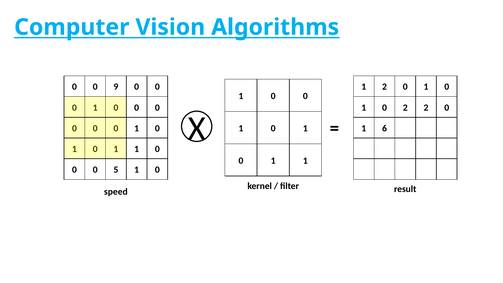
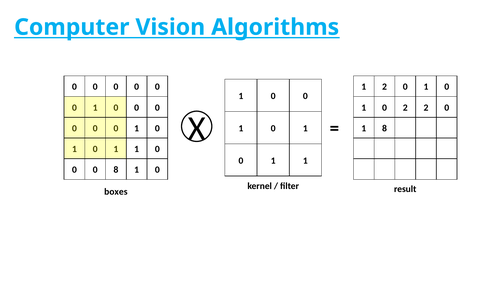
9 at (116, 87): 9 -> 0
1 6: 6 -> 8
0 5: 5 -> 8
speed: speed -> boxes
